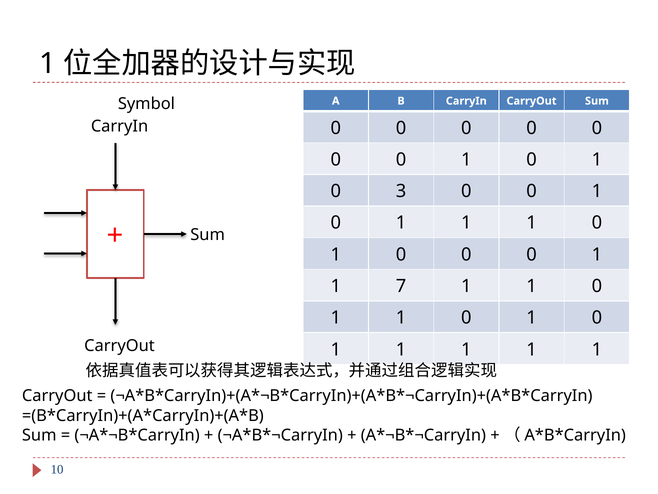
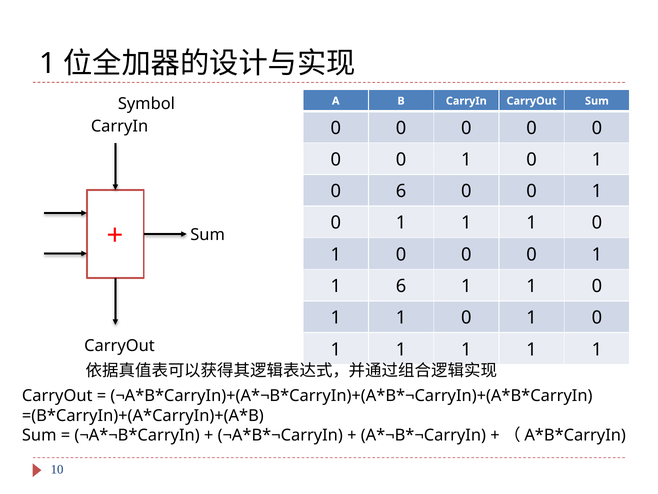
0 3: 3 -> 6
1 7: 7 -> 6
